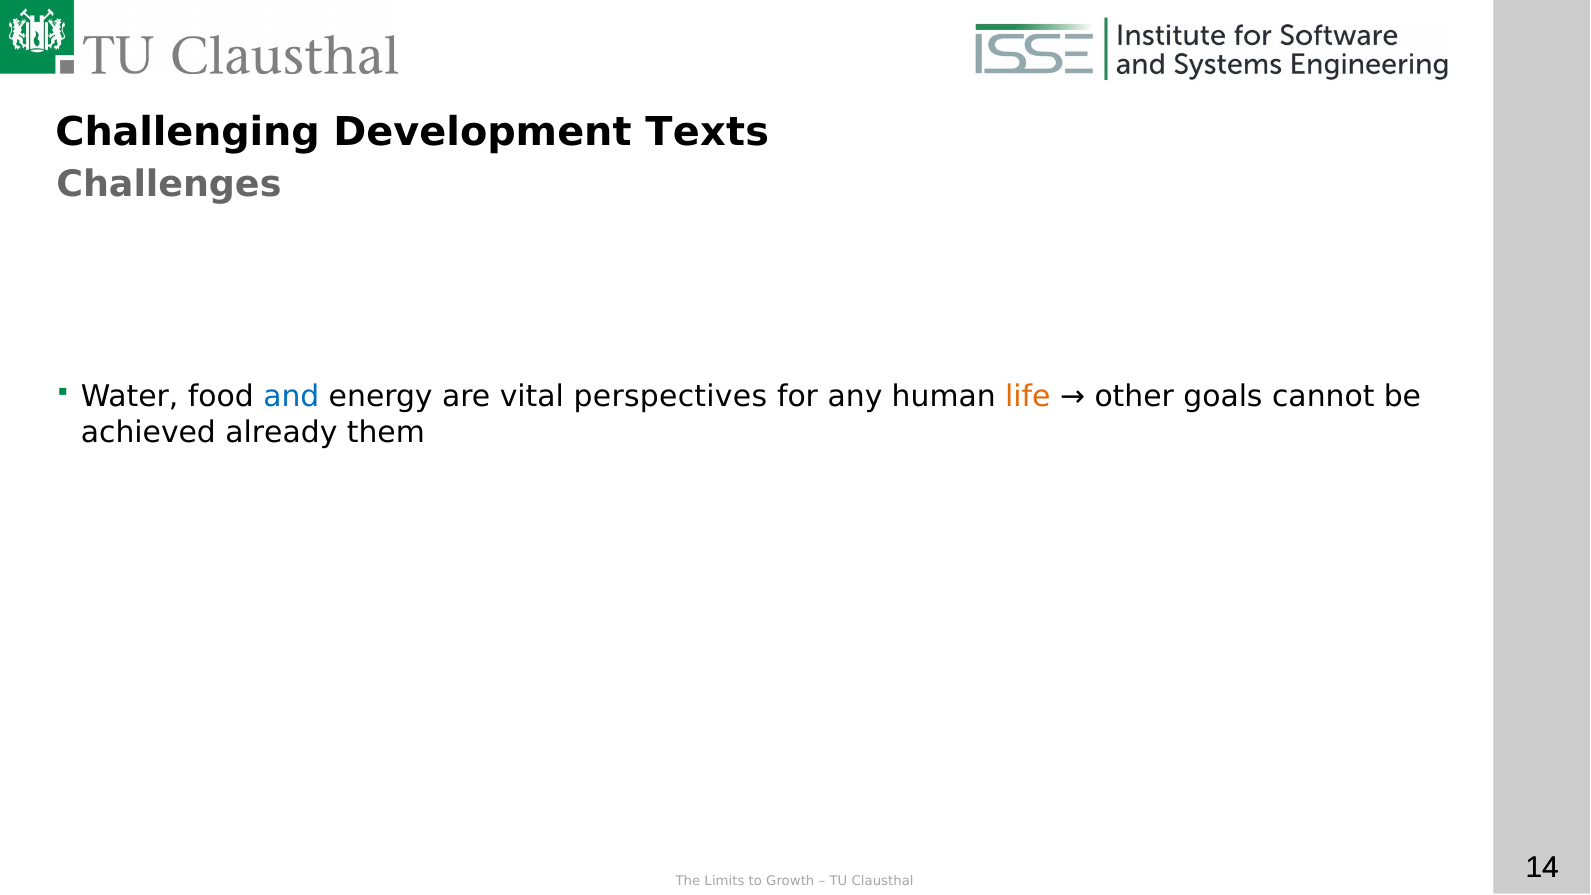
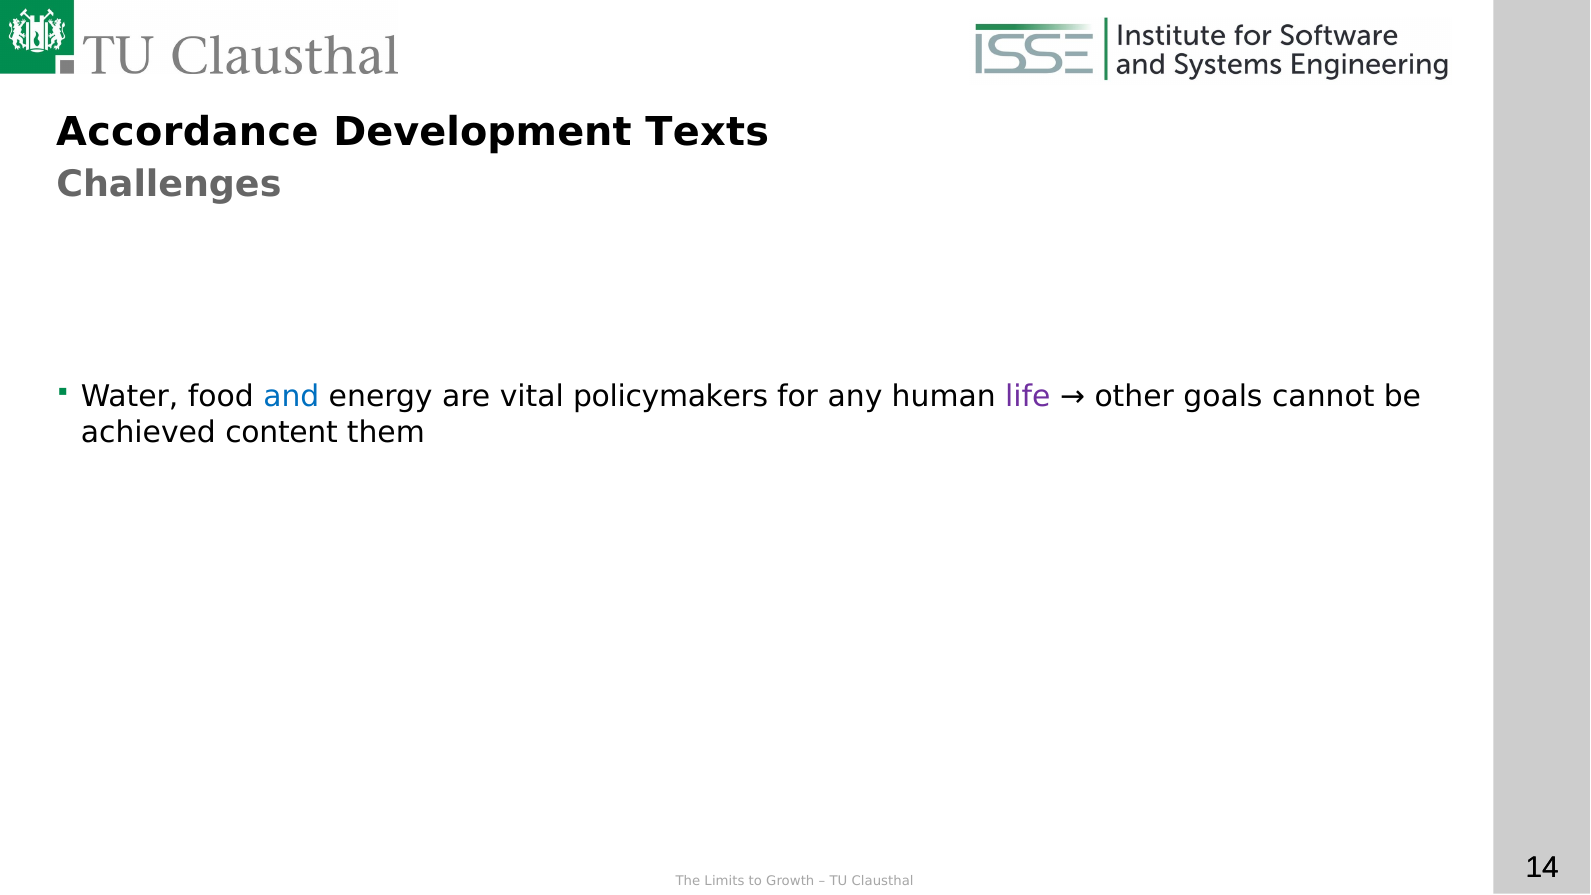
Challenging at (188, 132): Challenging -> Accordance
perspectives: perspectives -> policymakers
life colour: orange -> purple
already: already -> content
